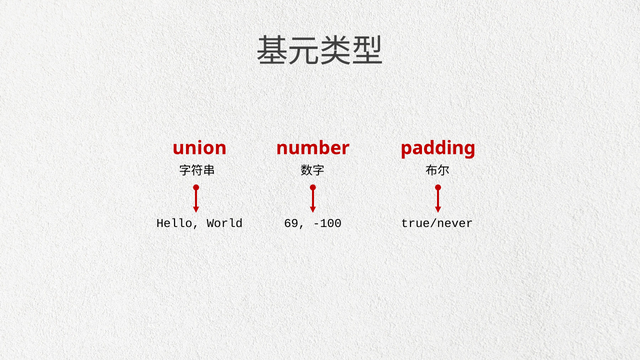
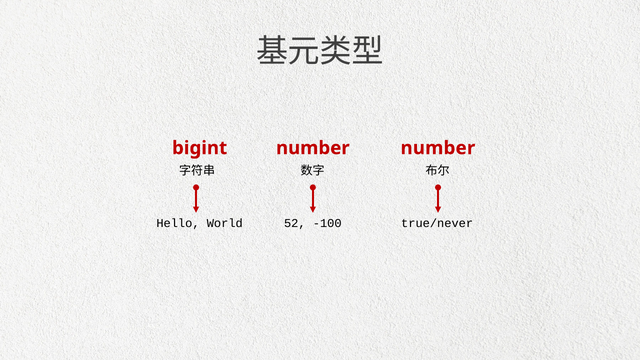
union: union -> bigint
number padding: padding -> number
69: 69 -> 52
